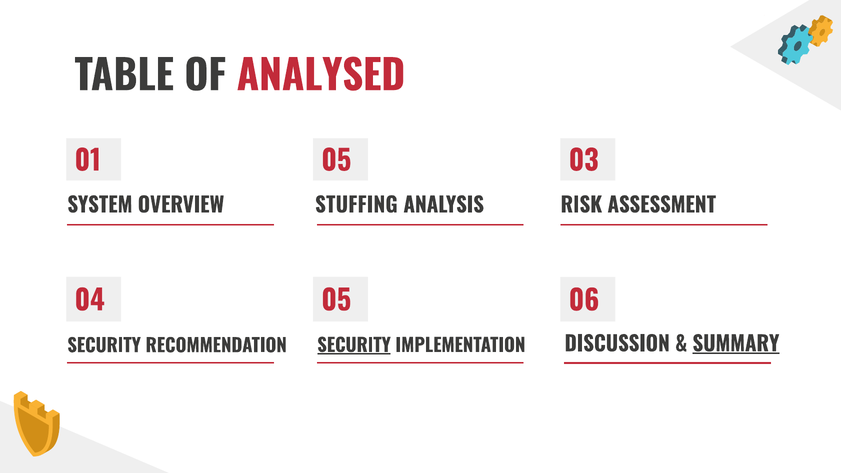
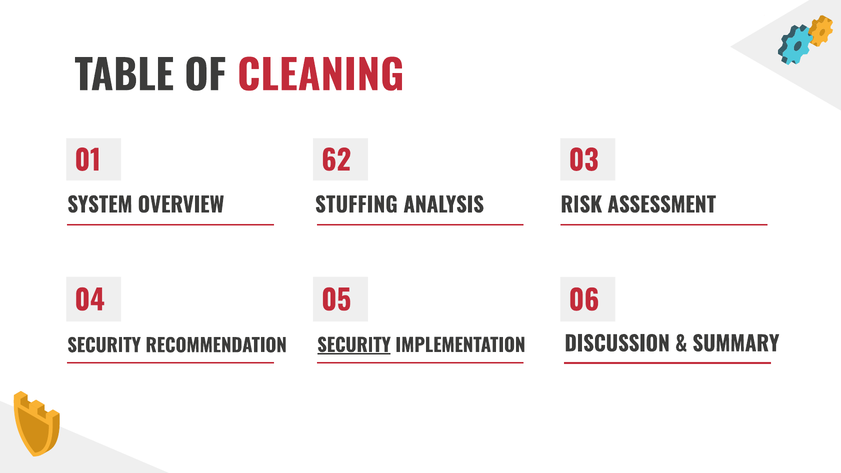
ANALYSED: ANALYSED -> CLEANING
01 05: 05 -> 62
SUMMARY underline: present -> none
